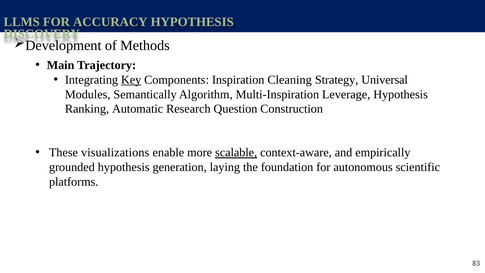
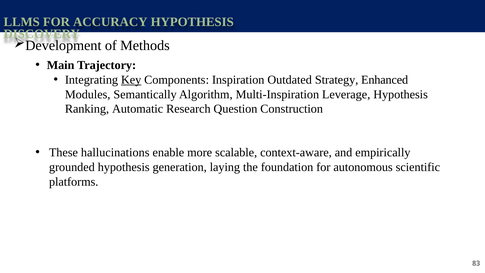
Cleaning: Cleaning -> Outdated
Universal: Universal -> Enhanced
visualizations: visualizations -> hallucinations
scalable underline: present -> none
